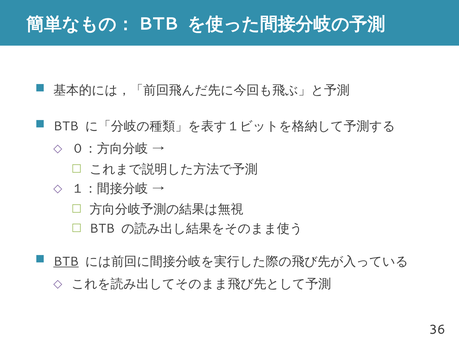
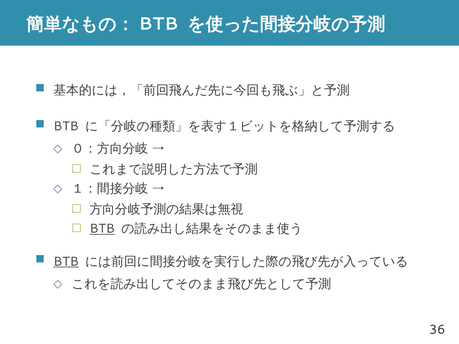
BTB at (102, 229) underline: none -> present
